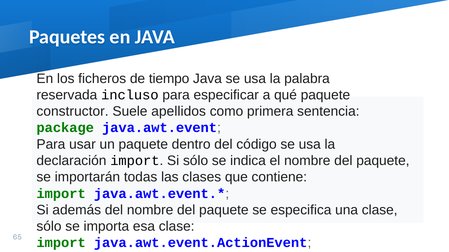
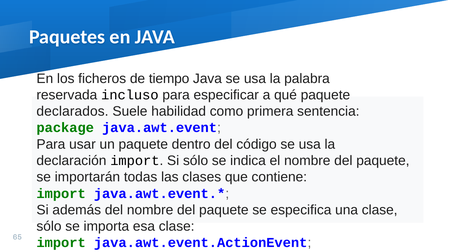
constructor: constructor -> declarados
apellidos: apellidos -> habilidad
